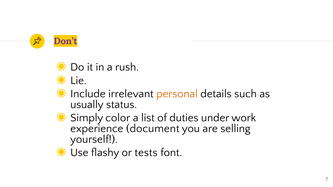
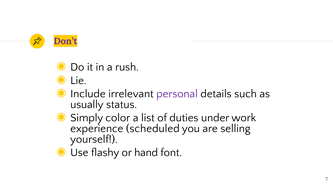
personal colour: orange -> purple
document: document -> scheduled
tests: tests -> hand
